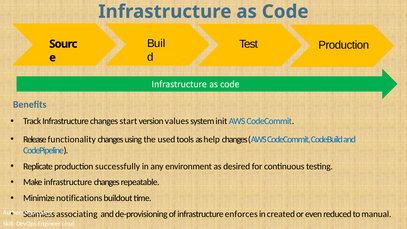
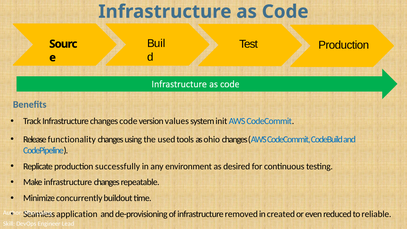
changes start: start -> code
help: help -> ohio
notifications: notifications -> concurrently
associating: associating -> application
enforces: enforces -> removed
manual: manual -> reliable
